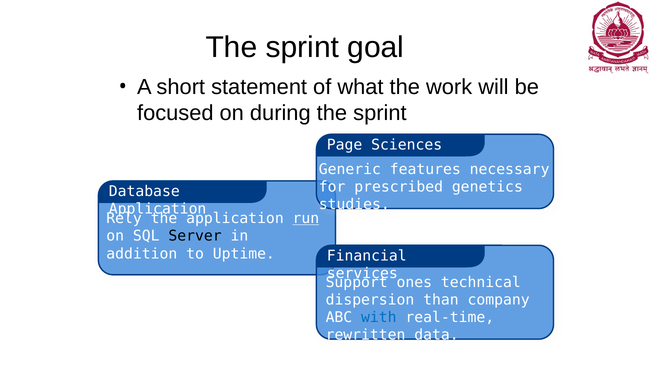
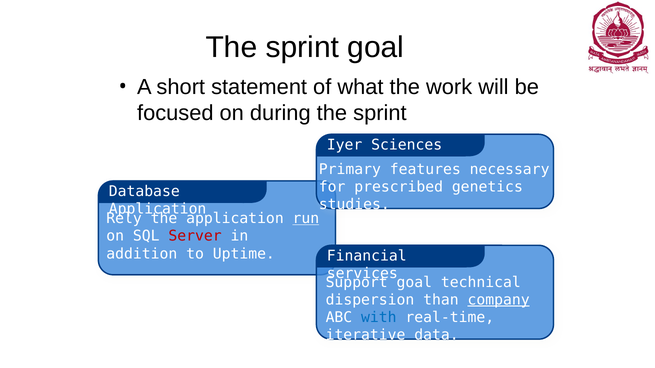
Page: Page -> Iyer
Generic: Generic -> Primary
Server colour: black -> red
ones at (414, 283): ones -> goal
company underline: none -> present
rewritten: rewritten -> iterative
